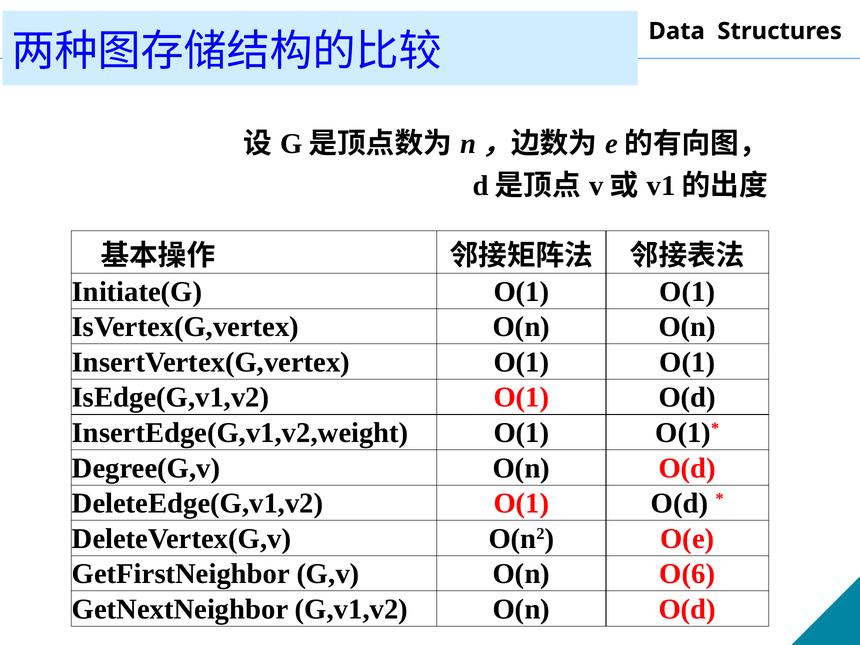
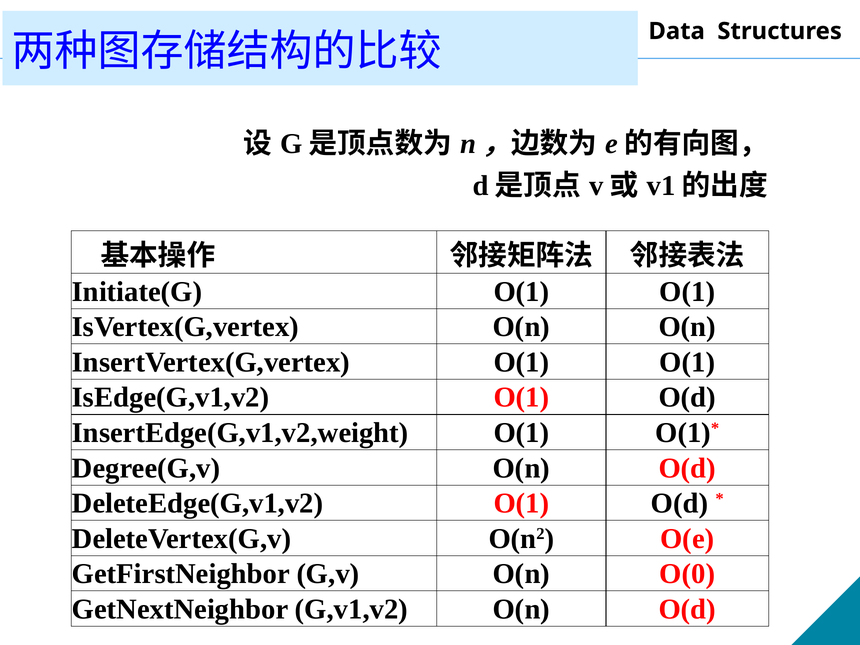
O(6: O(6 -> O(0
